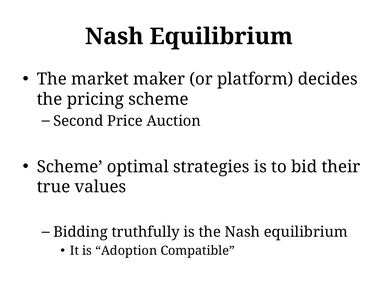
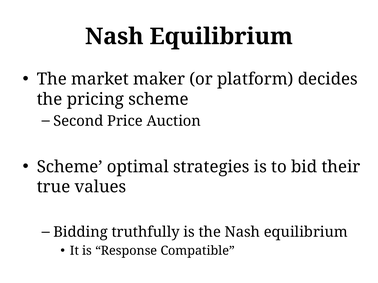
Adoption: Adoption -> Response
